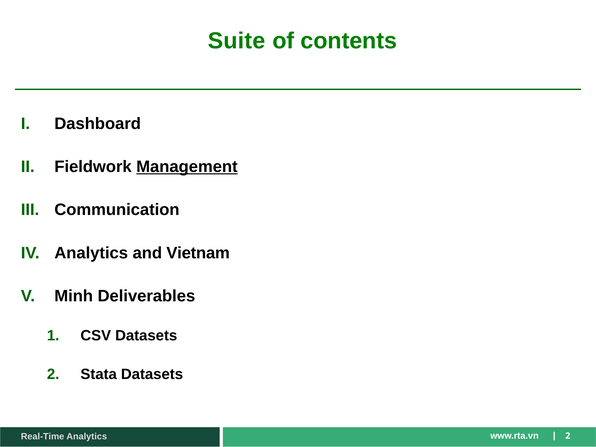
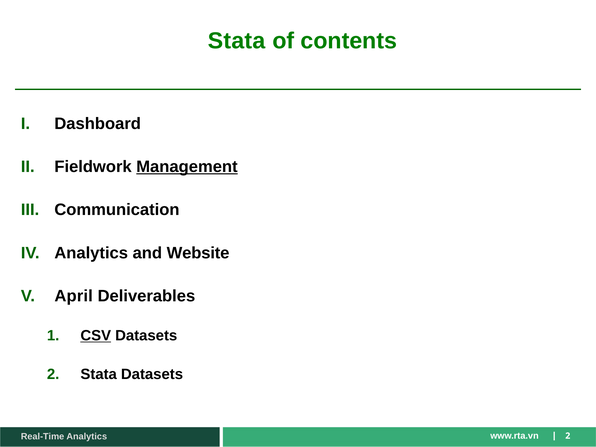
Suite at (237, 41): Suite -> Stata
Vietnam: Vietnam -> Website
Minh: Minh -> April
CSV underline: none -> present
